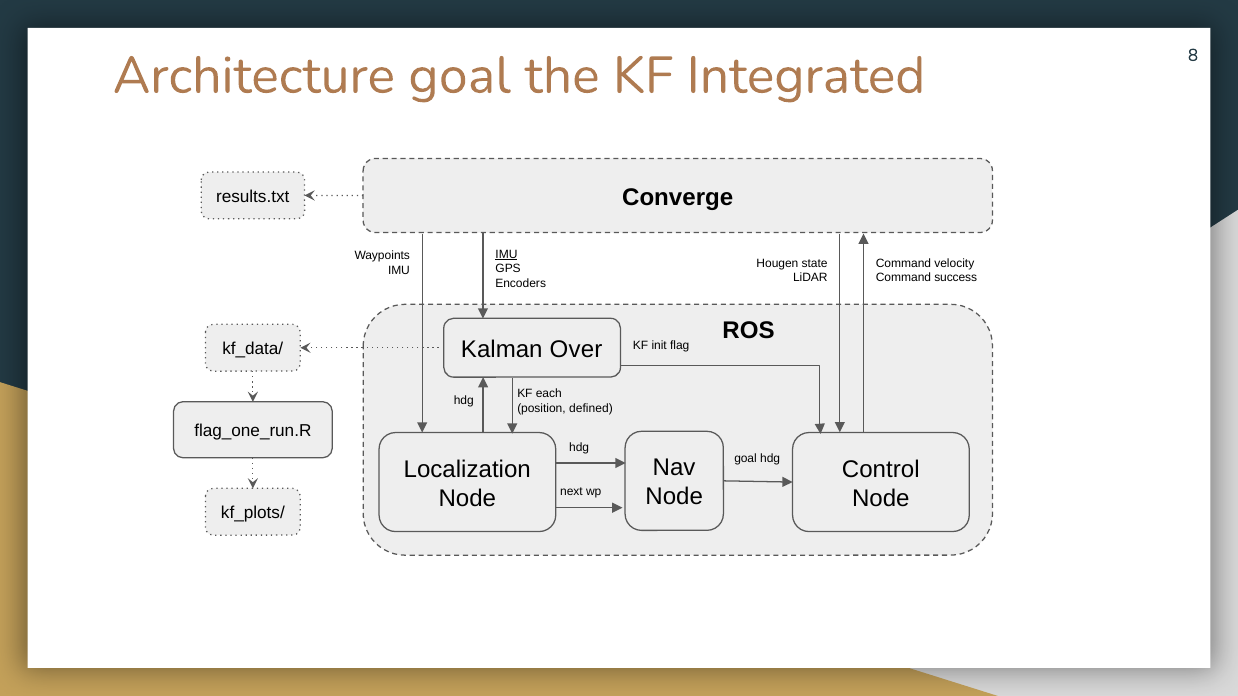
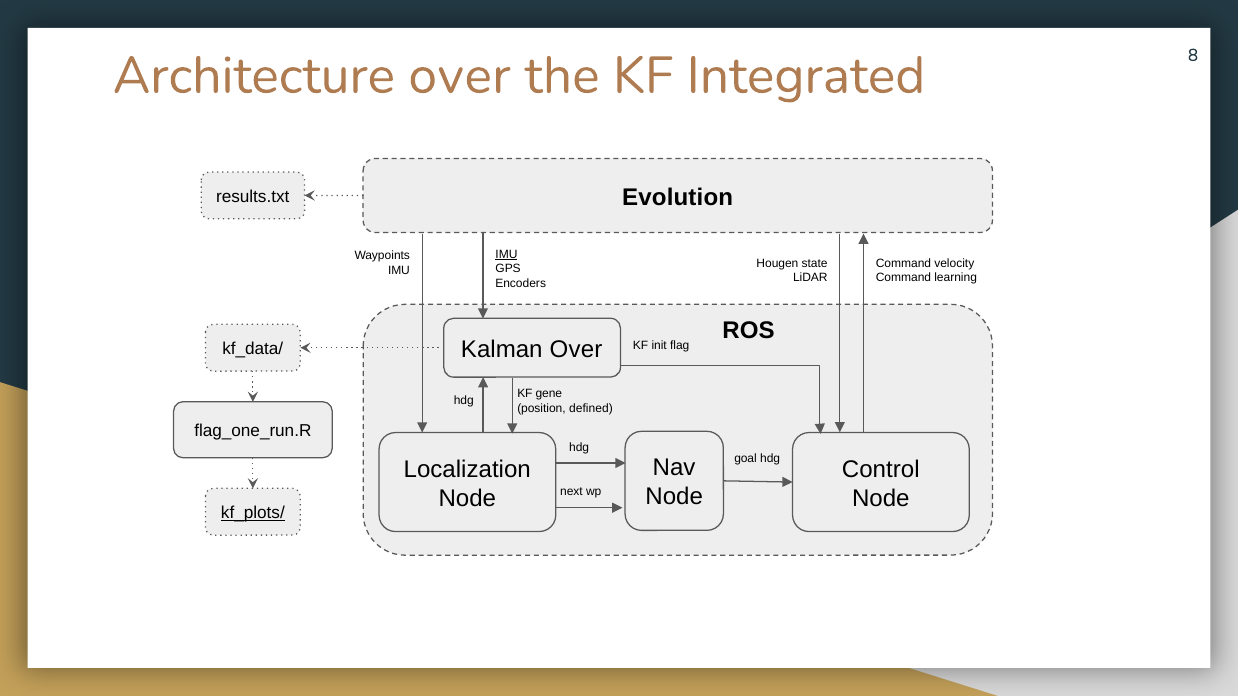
Architecture goal: goal -> over
Converge: Converge -> Evolution
success: success -> learning
each: each -> gene
kf_plots/ underline: none -> present
